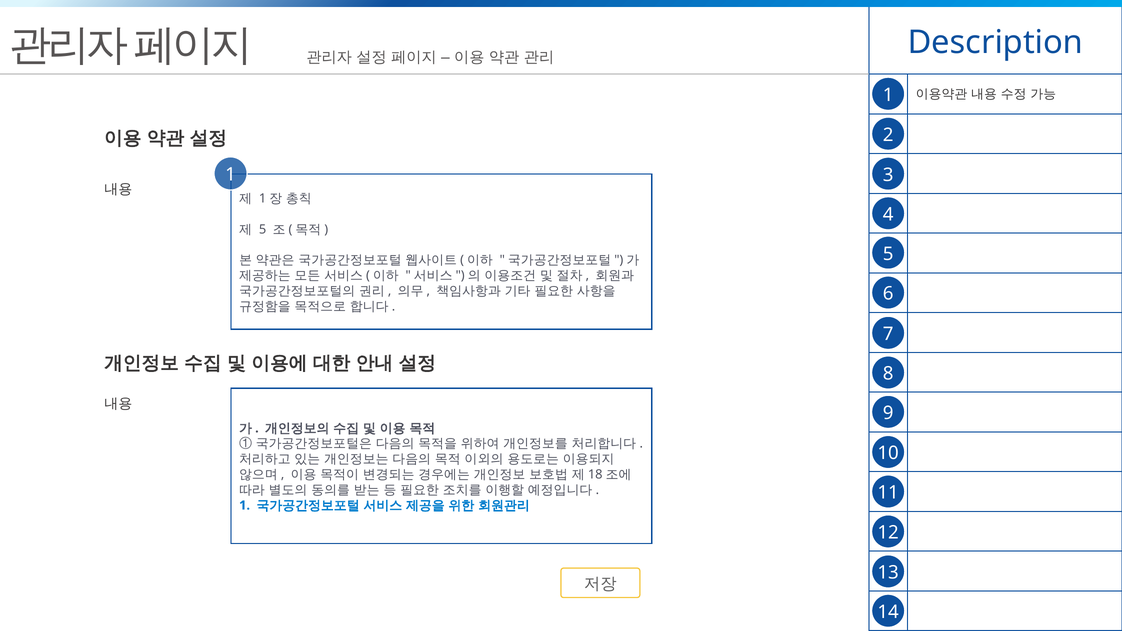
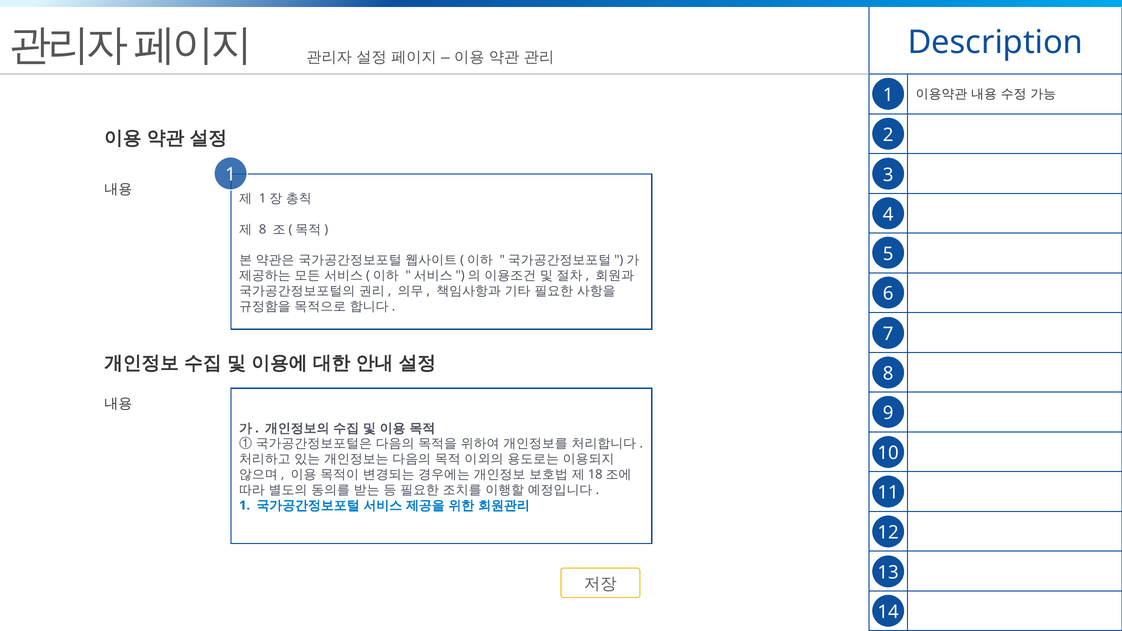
5 at (263, 229): 5 -> 8
